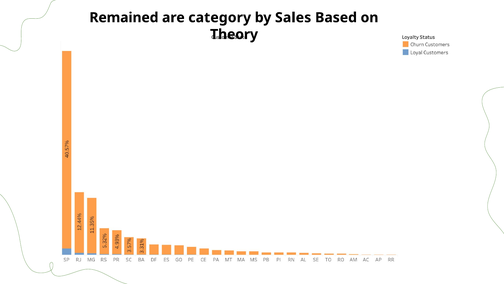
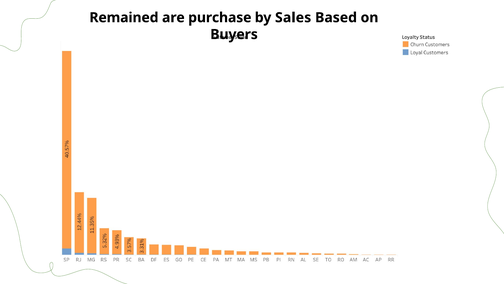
category: category -> purchase
Theory: Theory -> Buyers
